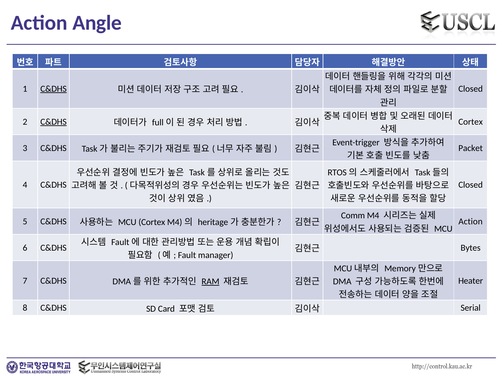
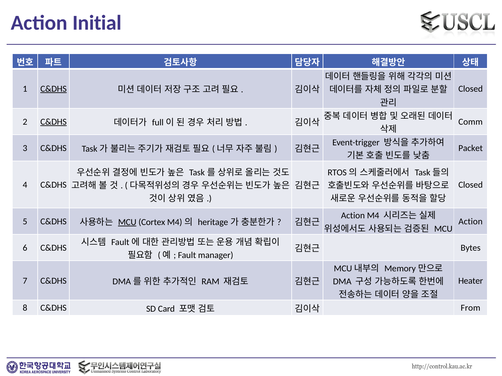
Angle: Angle -> Initial
Cortex at (471, 122): Cortex -> Comm
Comm at (353, 216): Comm -> Action
MCU at (127, 222) underline: none -> present
RAM underline: present -> none
Serial: Serial -> From
